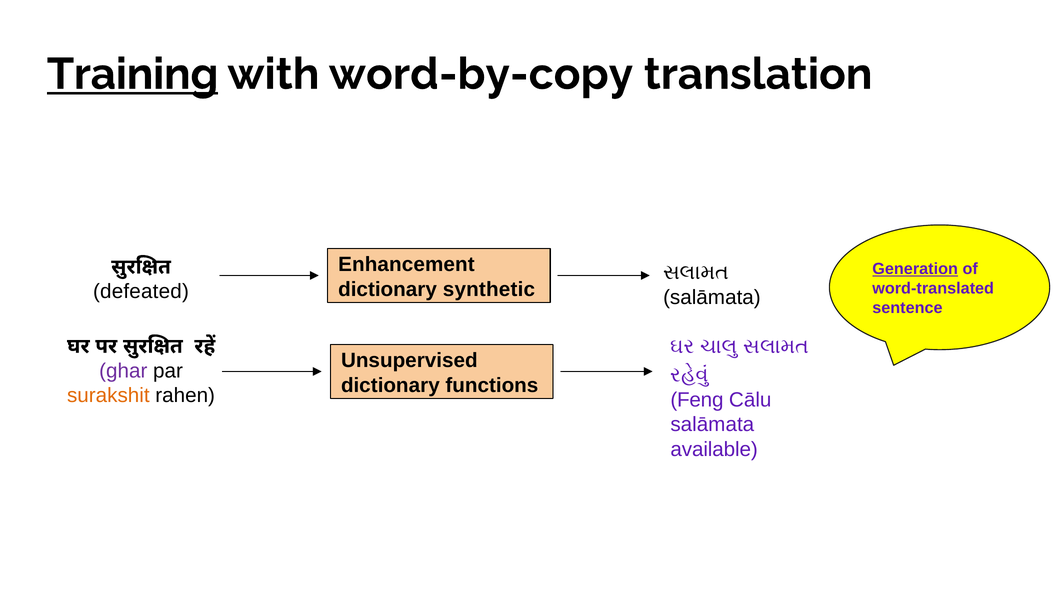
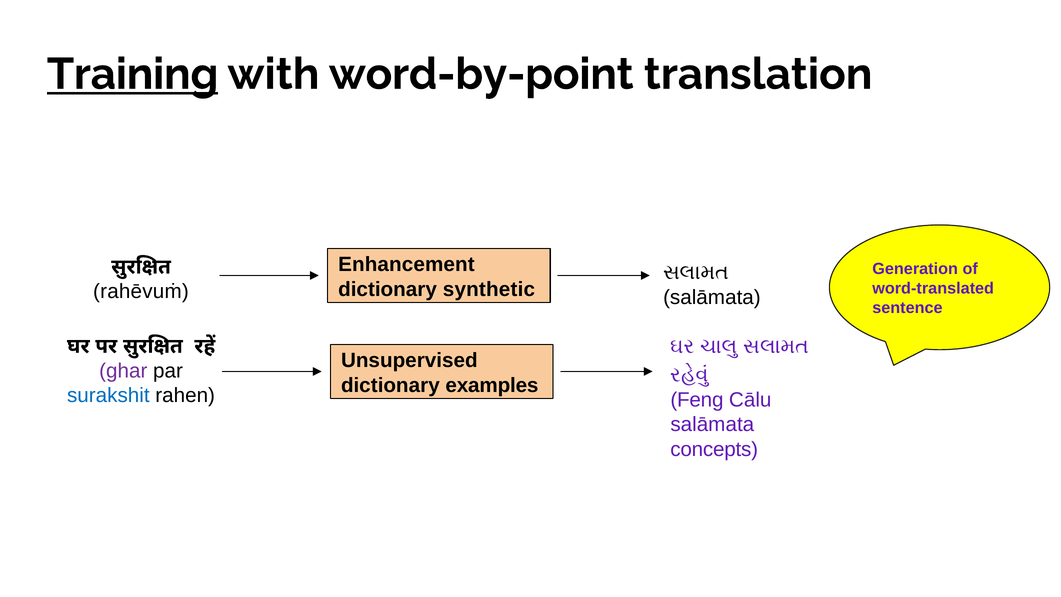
word-by-copy: word-by-copy -> word-by-point
Generation underline: present -> none
defeated: defeated -> rahēvuṁ
functions: functions -> examples
surakshit colour: orange -> blue
available: available -> concepts
